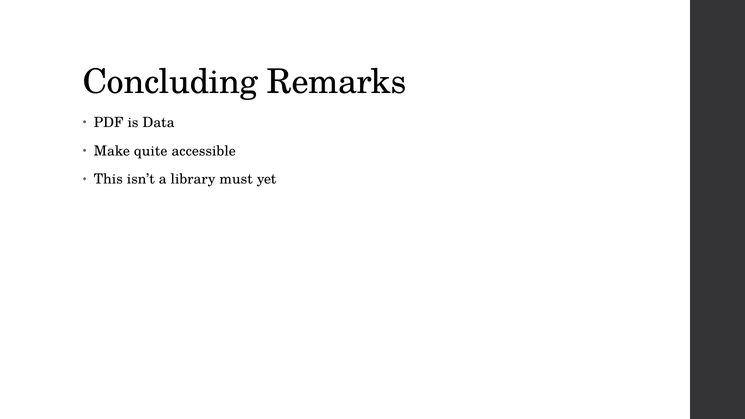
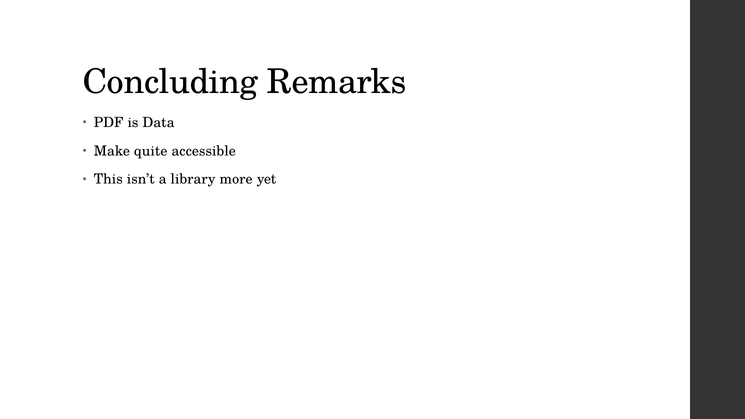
must: must -> more
